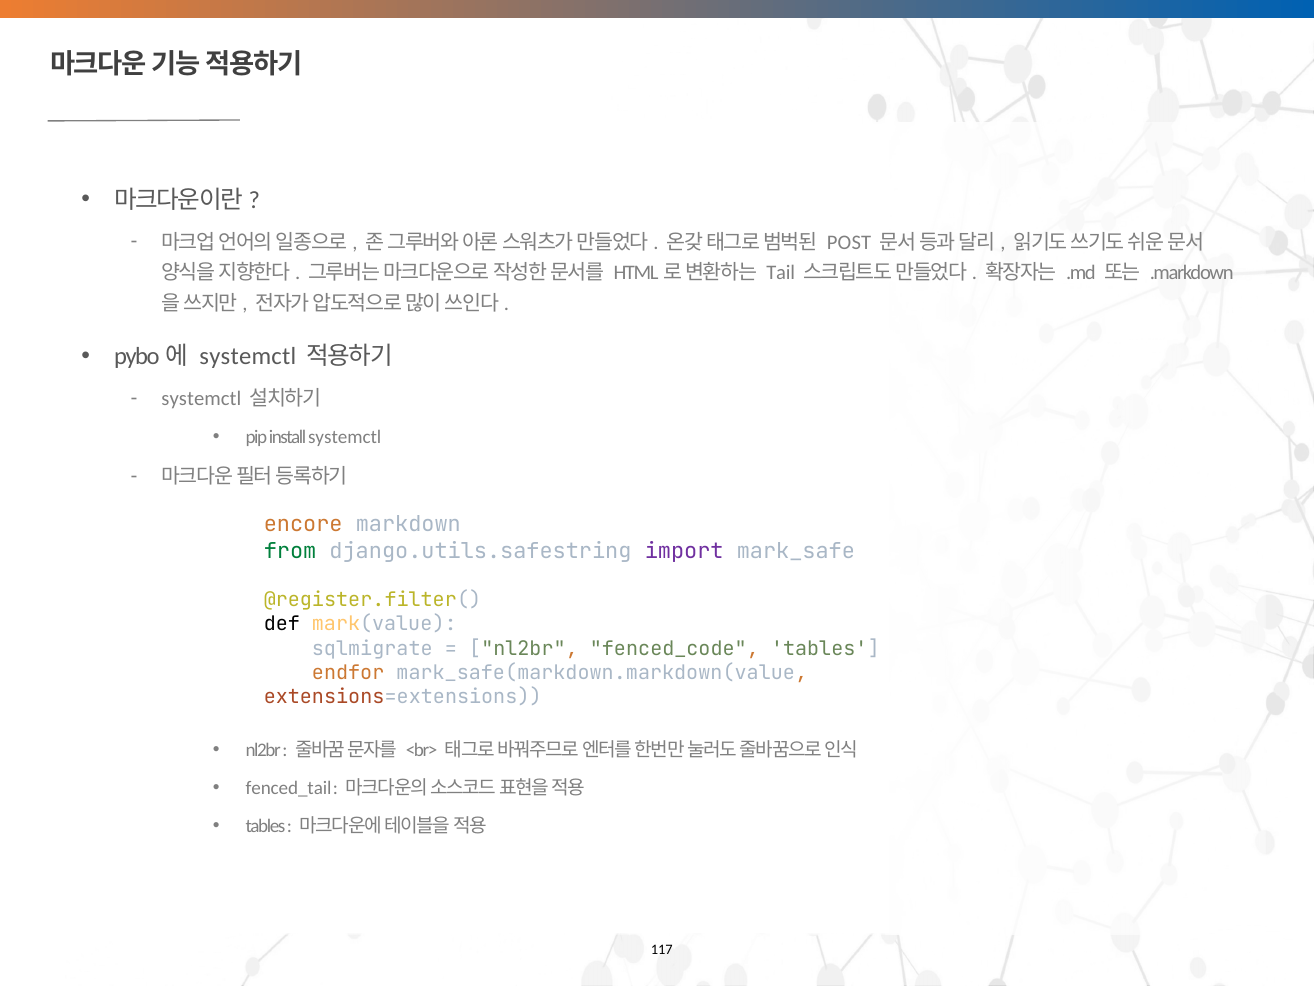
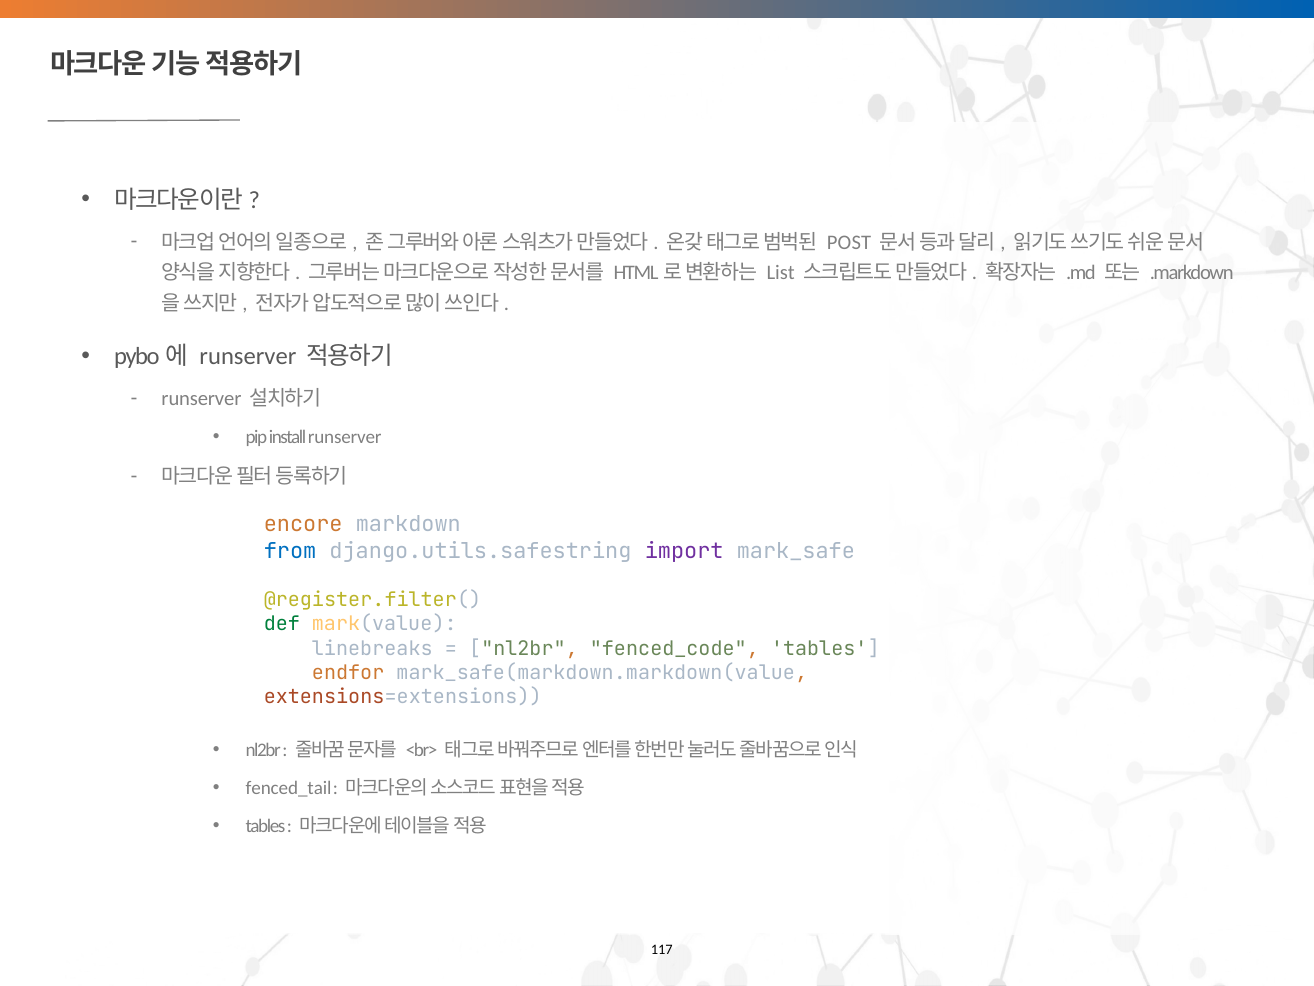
Tail: Tail -> List
systemctl at (248, 357): systemctl -> runserver
systemctl at (201, 399): systemctl -> runserver
install systemctl: systemctl -> runserver
from colour: green -> blue
def colour: black -> green
sqlmigrate: sqlmigrate -> linebreaks
